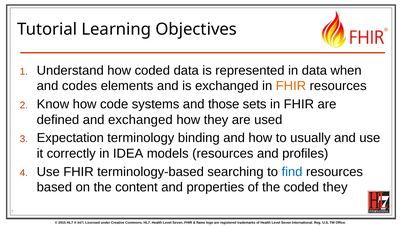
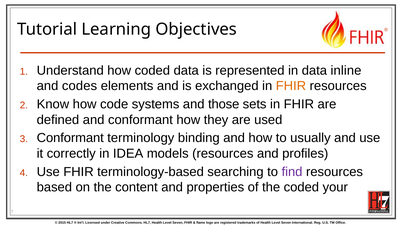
when: when -> inline
and exchanged: exchanged -> conformant
Expectation at (70, 138): Expectation -> Conformant
find colour: blue -> purple
coded they: they -> your
